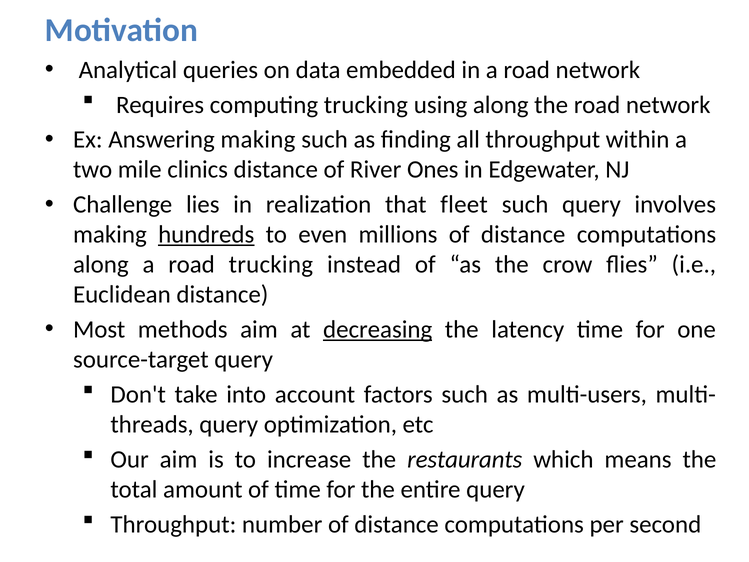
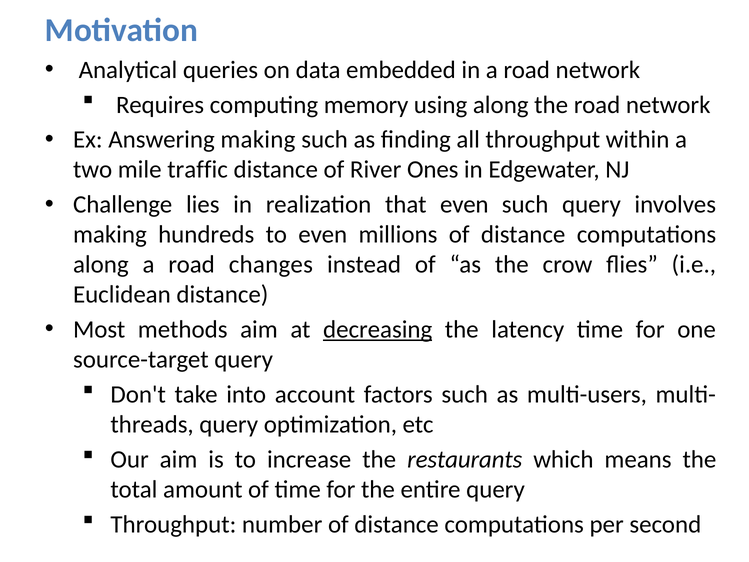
computing trucking: trucking -> memory
clinics: clinics -> traffic
that fleet: fleet -> even
hundreds underline: present -> none
road trucking: trucking -> changes
